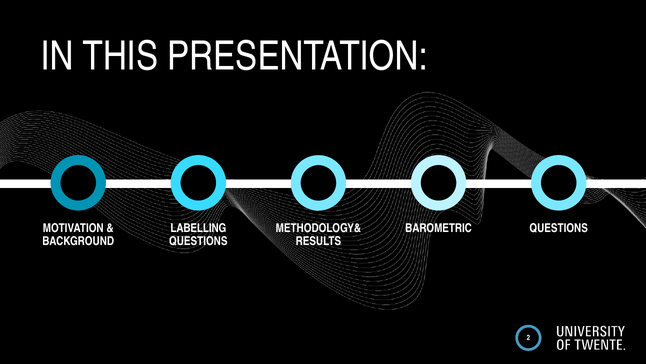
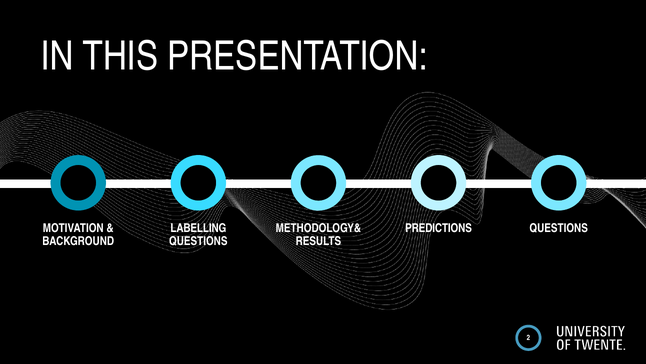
BAROMETRIC: BAROMETRIC -> PREDICTIONS
